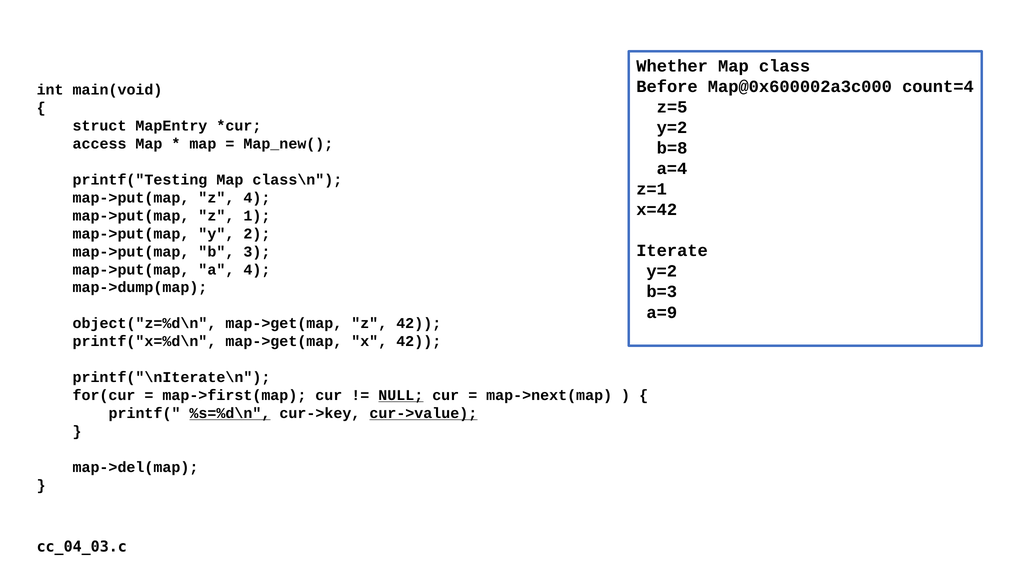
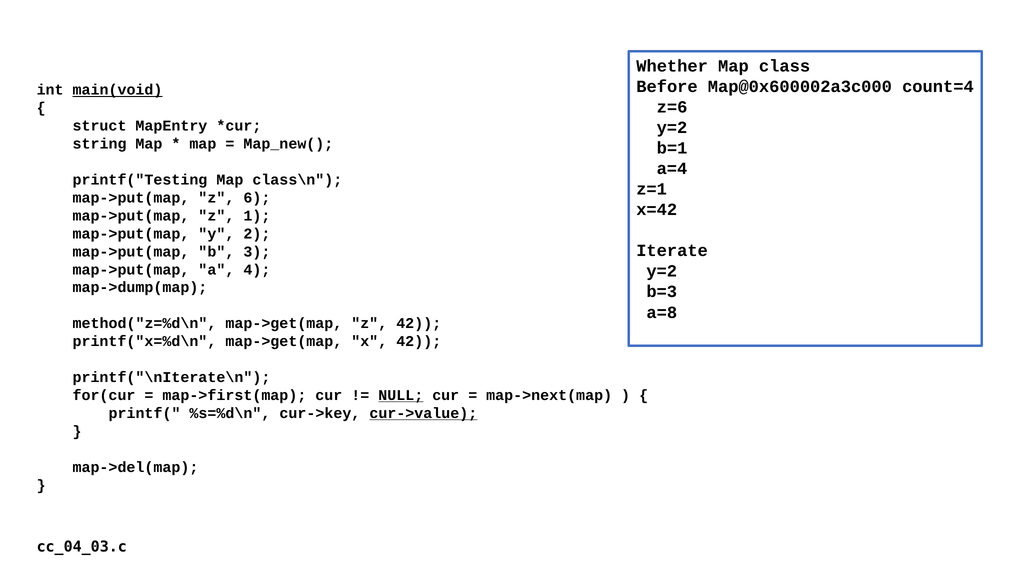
main(void underline: none -> present
z=5: z=5 -> z=6
access: access -> string
b=8: b=8 -> b=1
z 4: 4 -> 6
a=9: a=9 -> a=8
object("z=%d\n: object("z=%d\n -> method("z=%d\n
%s=%d\n underline: present -> none
